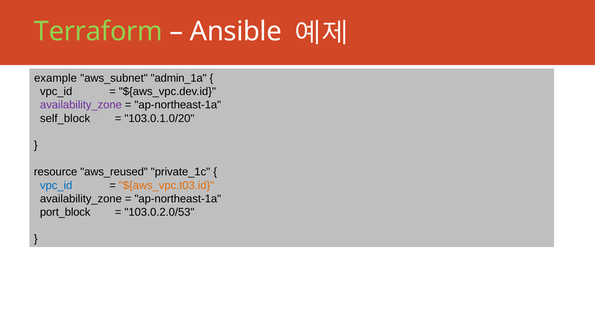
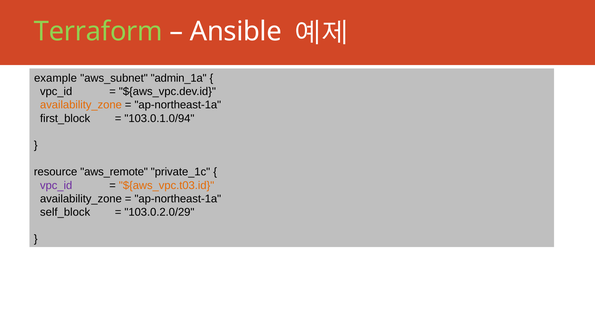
availability_zone at (81, 105) colour: purple -> orange
self_block: self_block -> first_block
103.0.1.0/20: 103.0.1.0/20 -> 103.0.1.0/94
aws_reused: aws_reused -> aws_remote
vpc_id at (56, 185) colour: blue -> purple
port_block: port_block -> self_block
103.0.2.0/53: 103.0.2.0/53 -> 103.0.2.0/29
